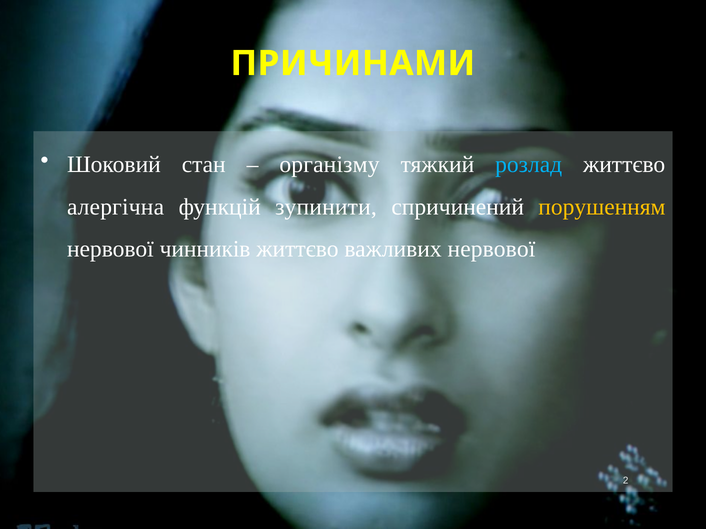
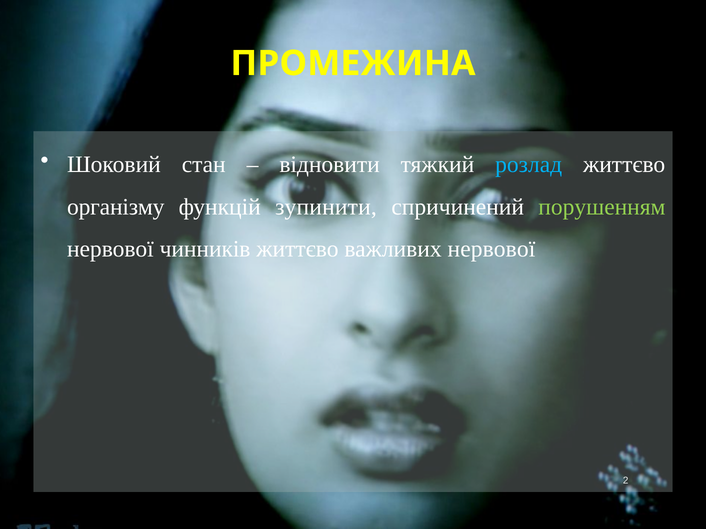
ПРИЧИНАМИ: ПРИЧИНАМИ -> ПРОМЕЖИНА
організму: організму -> відновити
алергічна: алергічна -> організму
порушенням colour: yellow -> light green
